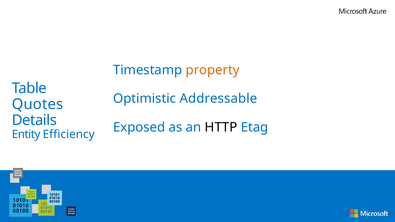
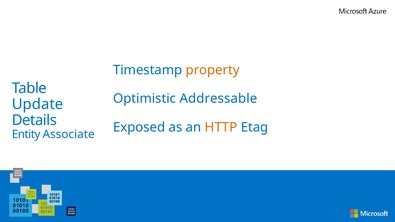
Quotes: Quotes -> Update
HTTP colour: black -> orange
Efficiency: Efficiency -> Associate
